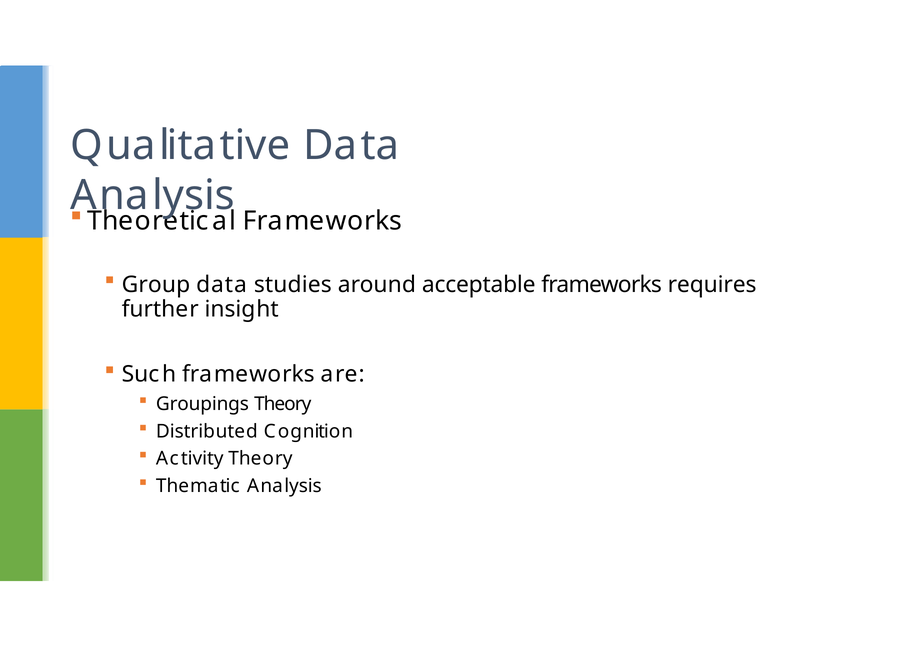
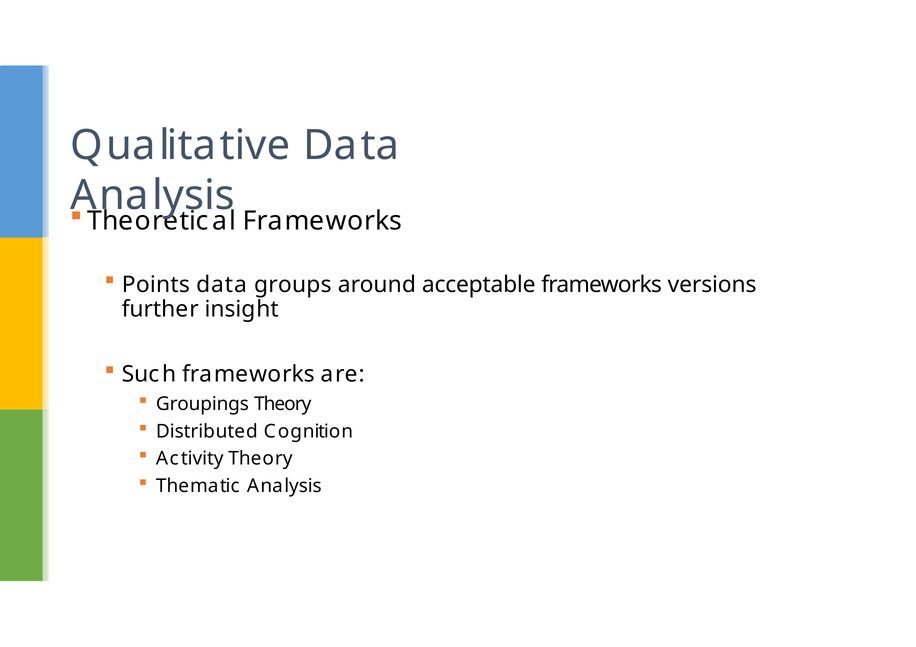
Group: Group -> Points
studies: studies -> groups
requires: requires -> versions
